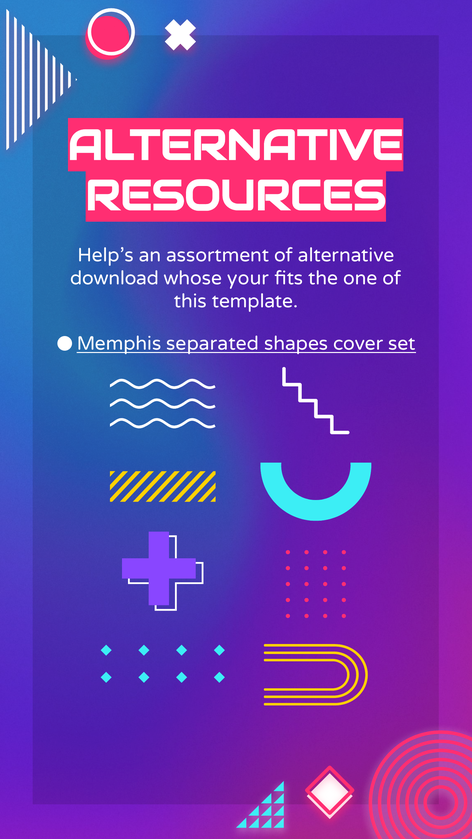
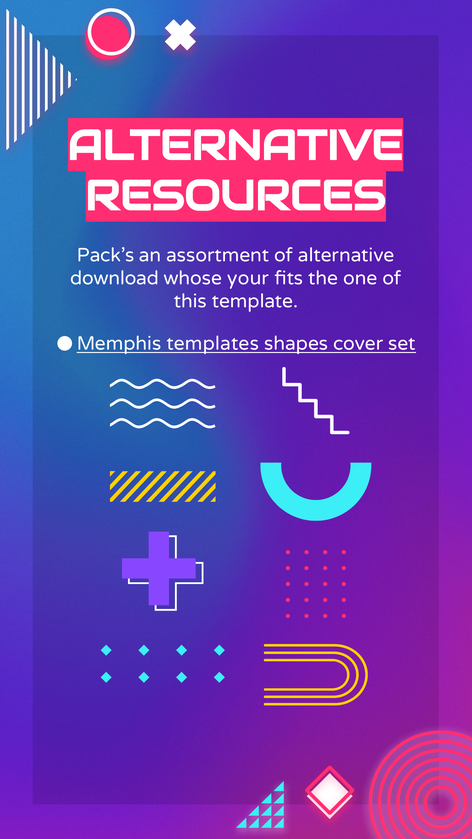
Help’s: Help’s -> Pack’s
separated: separated -> templates
